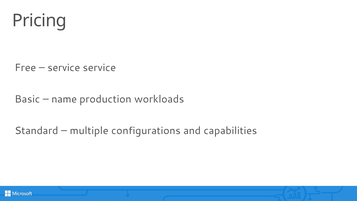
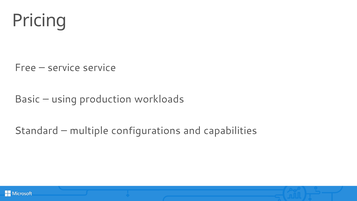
name: name -> using
